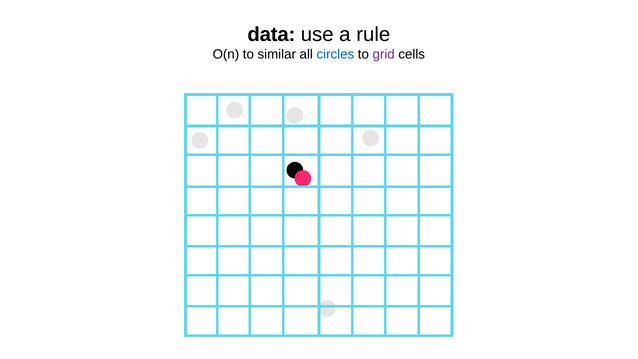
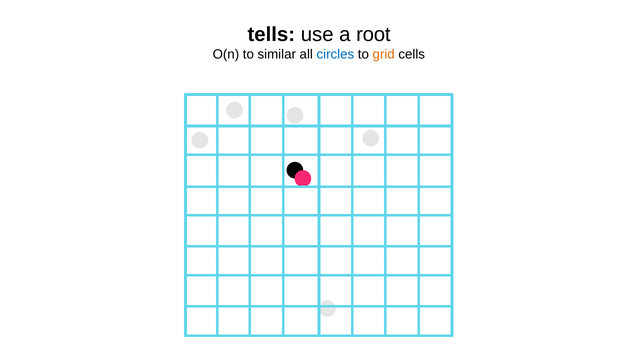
data: data -> tells
rule: rule -> root
grid colour: purple -> orange
